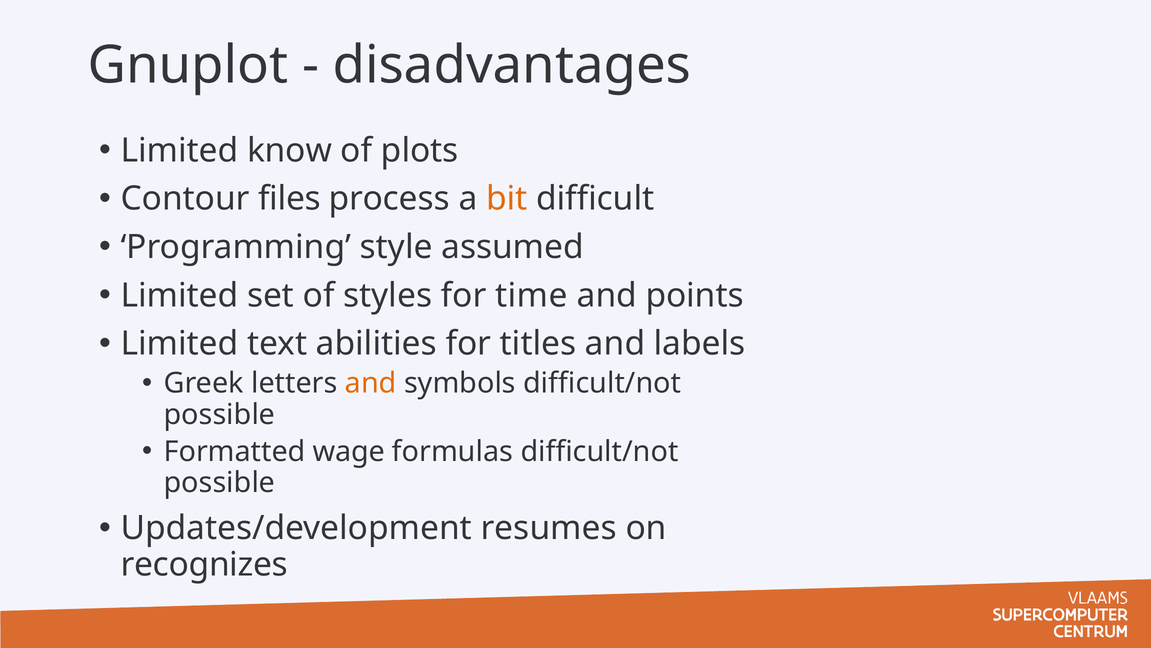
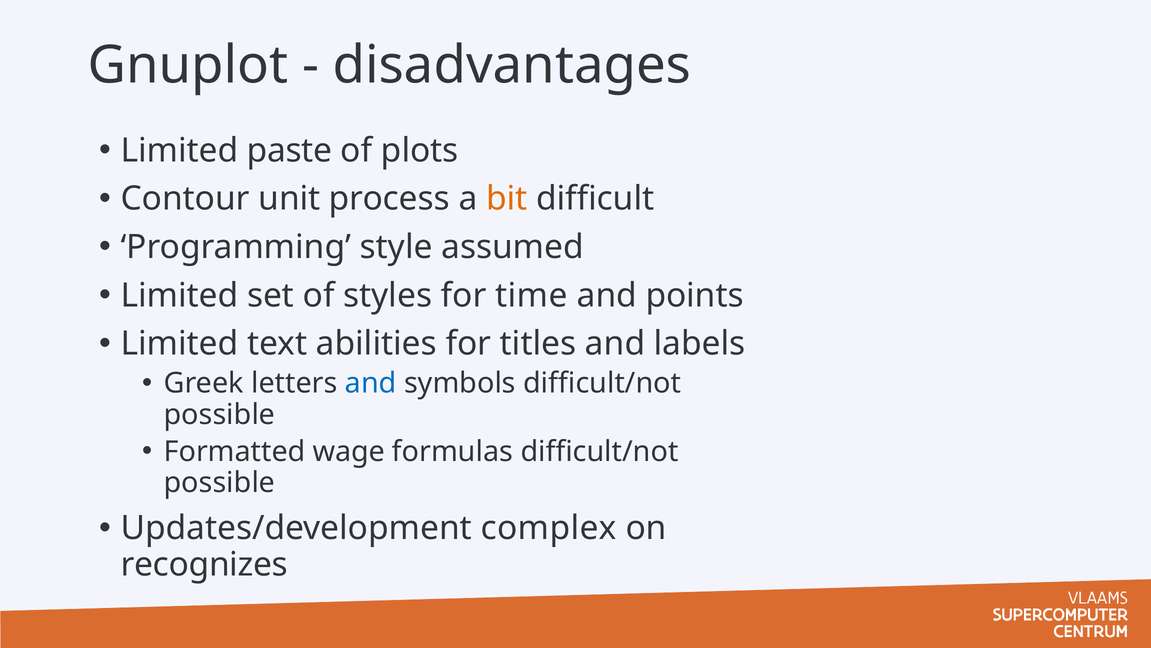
know: know -> paste
files: files -> unit
and at (371, 383) colour: orange -> blue
resumes: resumes -> complex
